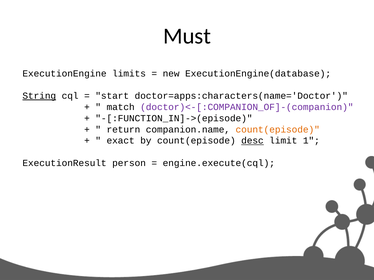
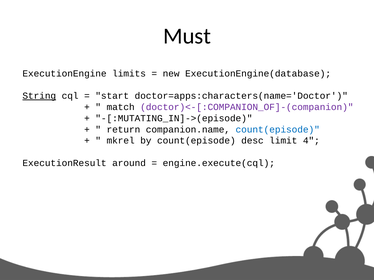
-[:FUNCTION_IN]->(episode: -[:FUNCTION_IN]->(episode -> -[:MUTATING_IN]->(episode
count(episode at (278, 130) colour: orange -> blue
exact: exact -> mkrel
desc underline: present -> none
1: 1 -> 4
person: person -> around
